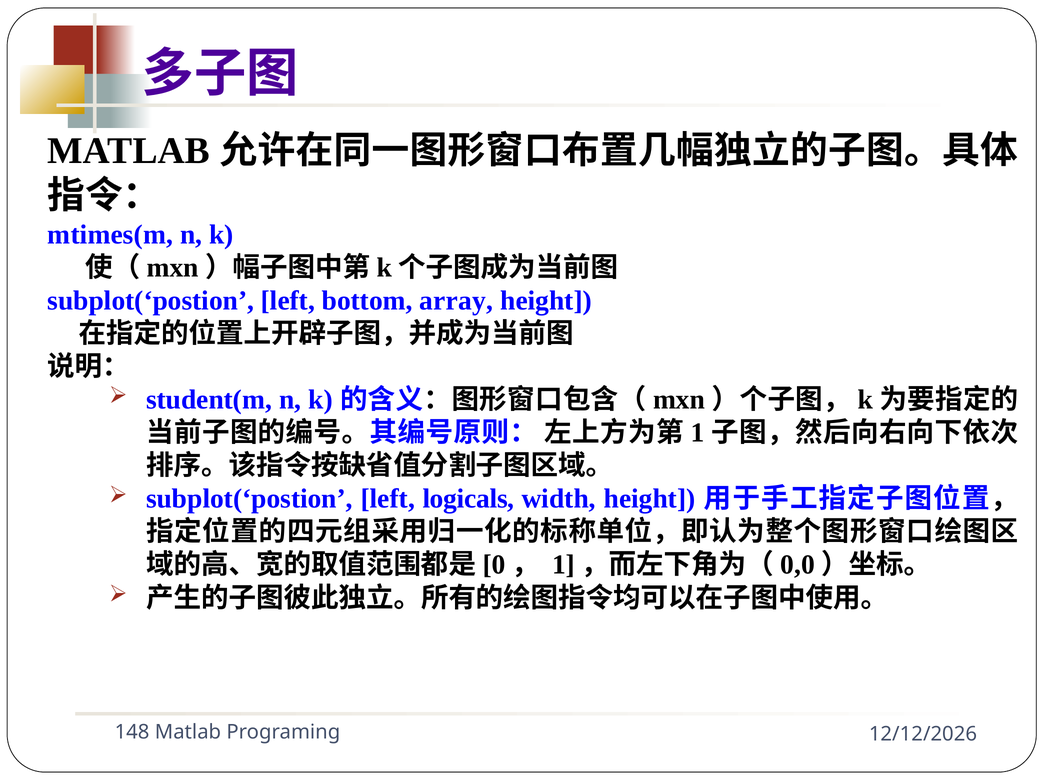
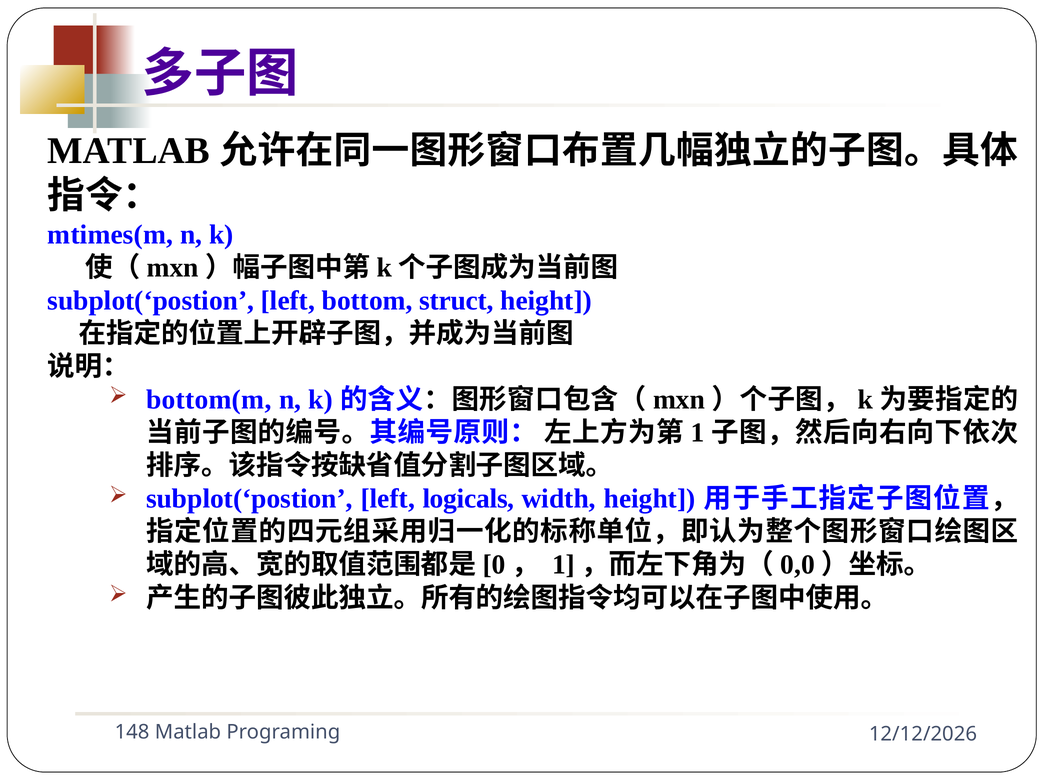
array: array -> struct
student(m: student(m -> bottom(m
